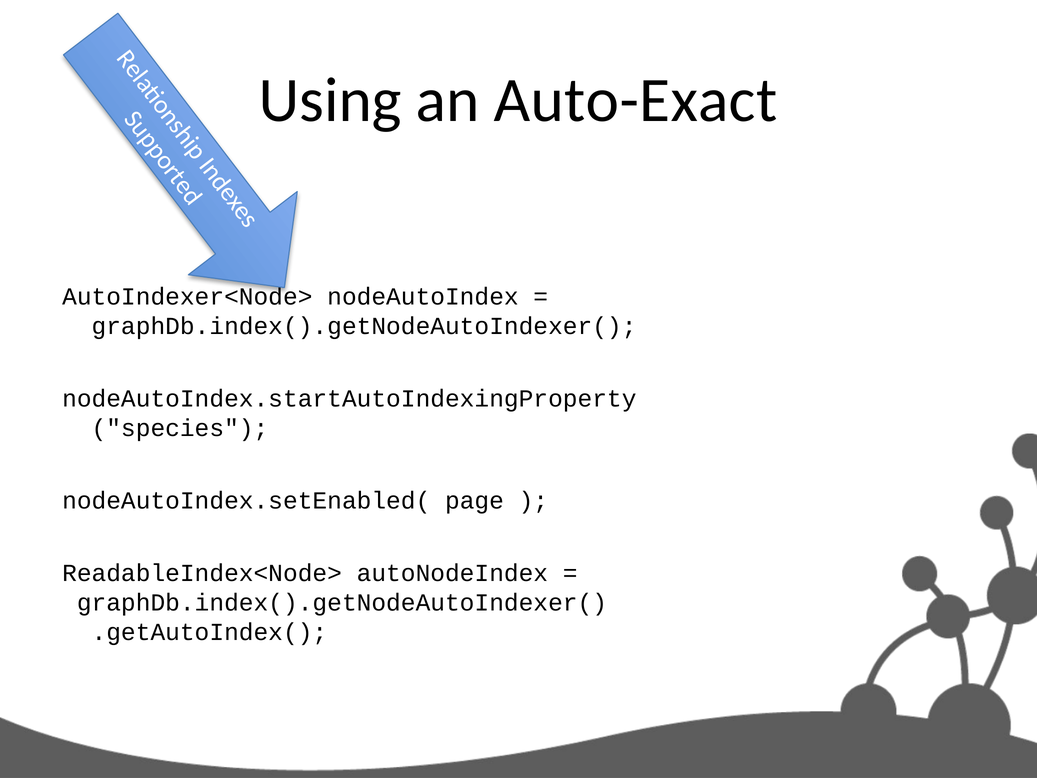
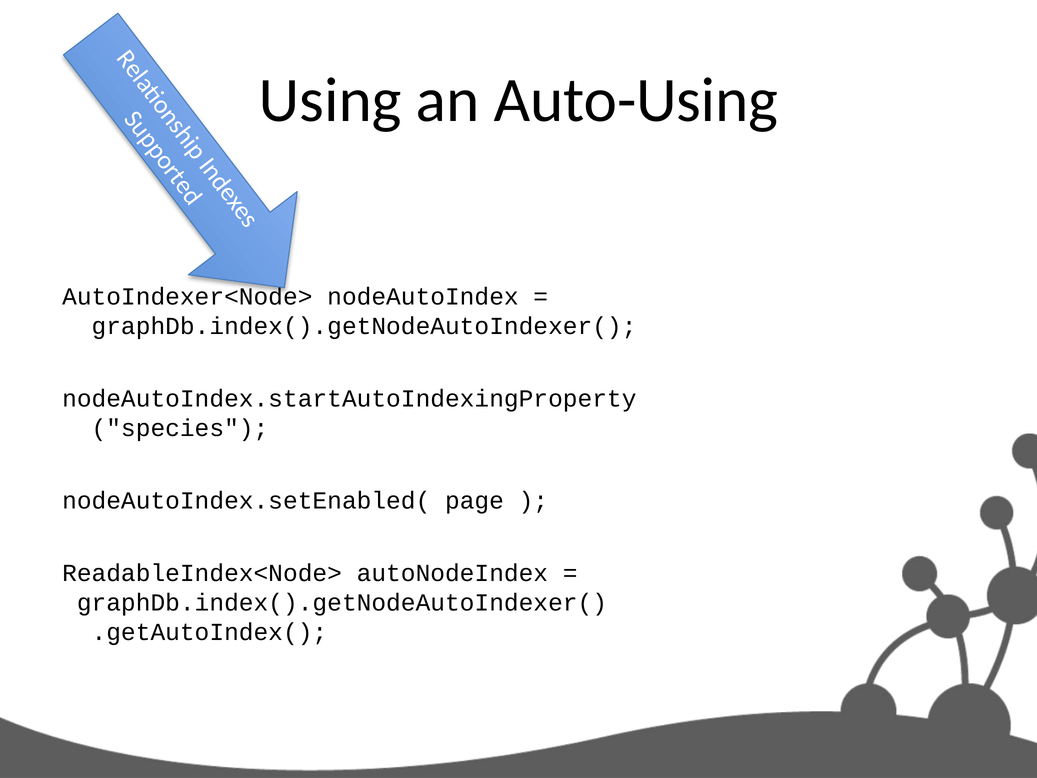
Auto-Exact: Auto-Exact -> Auto-Using
